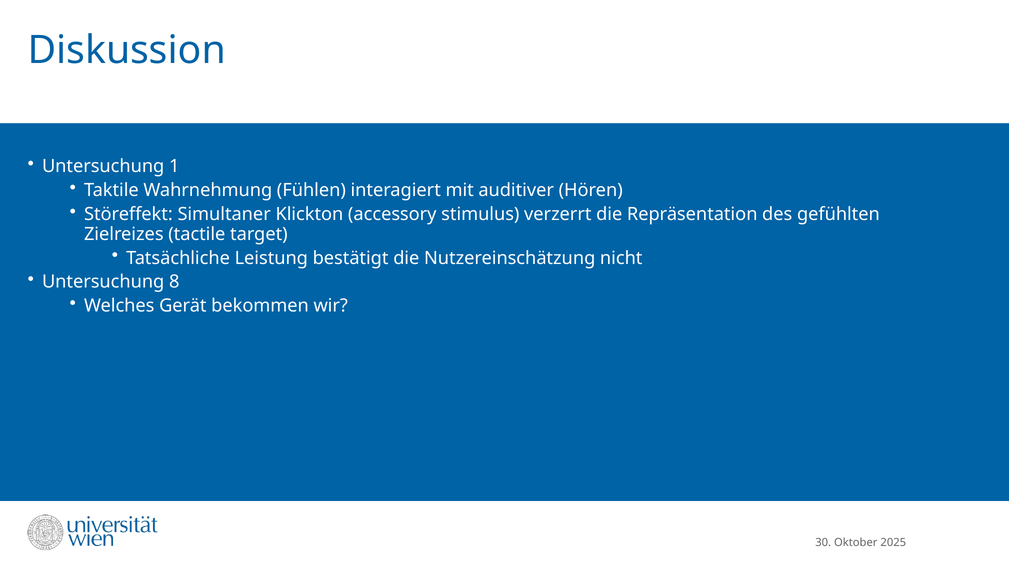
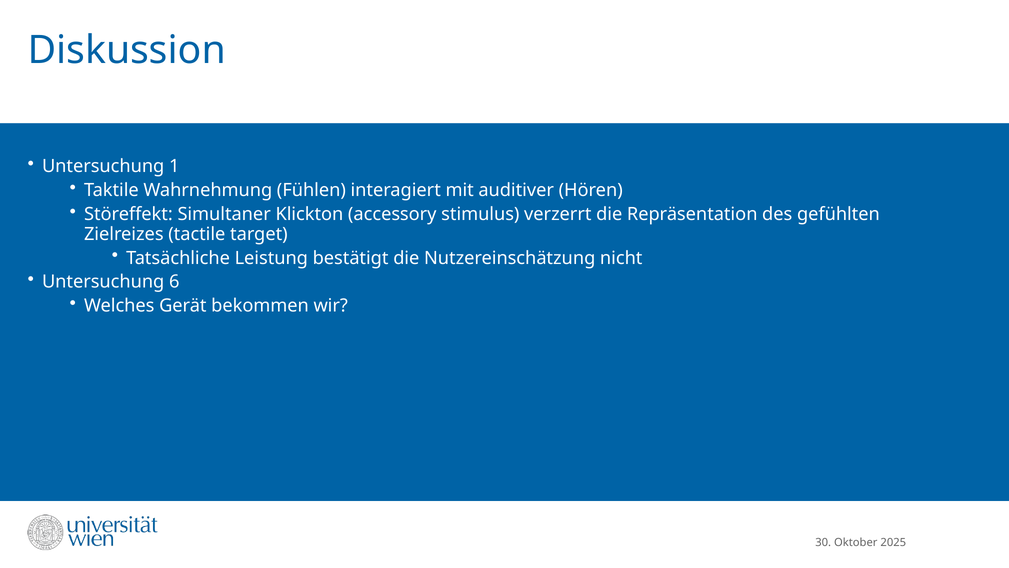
8: 8 -> 6
